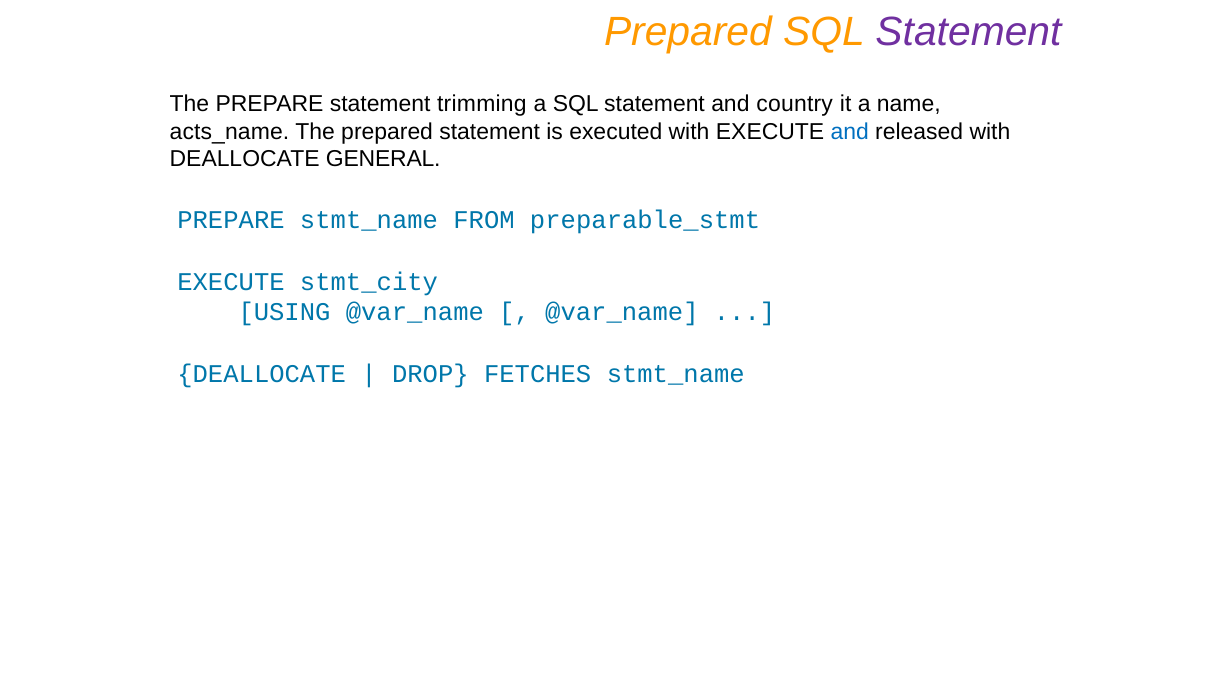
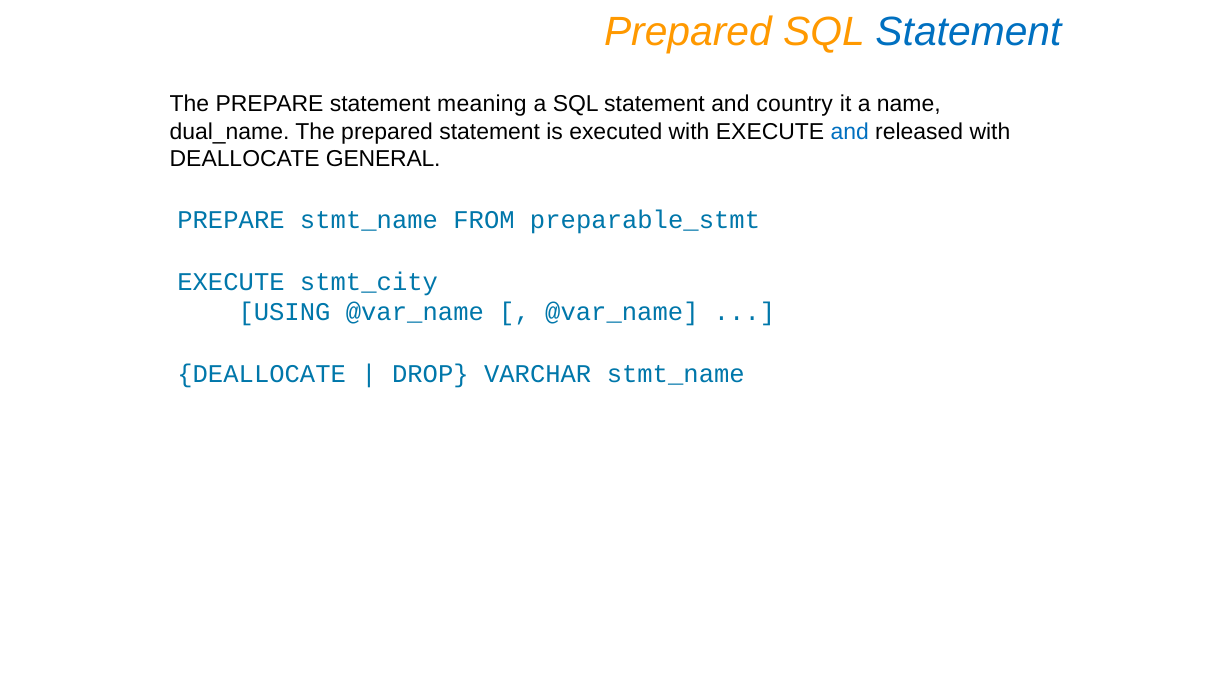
Statement at (968, 32) colour: purple -> blue
trimming: trimming -> meaning
acts_name: acts_name -> dual_name
FETCHES: FETCHES -> VARCHAR
